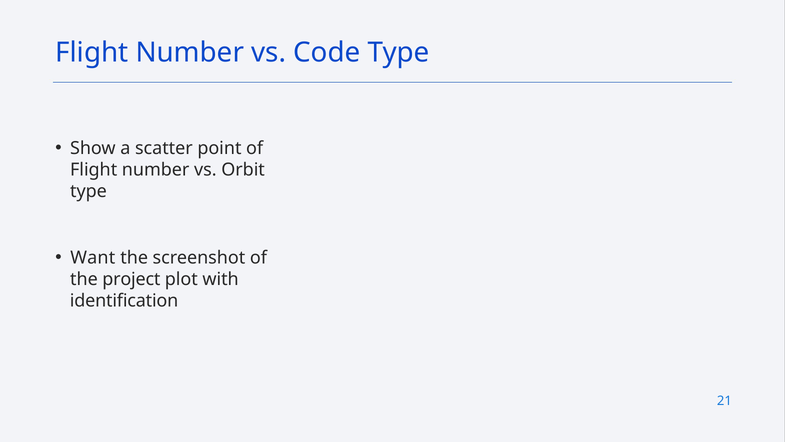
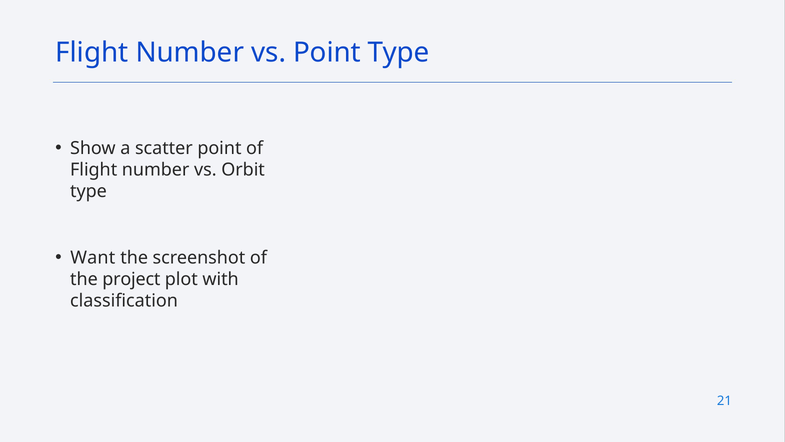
vs Code: Code -> Point
identification: identification -> classification
